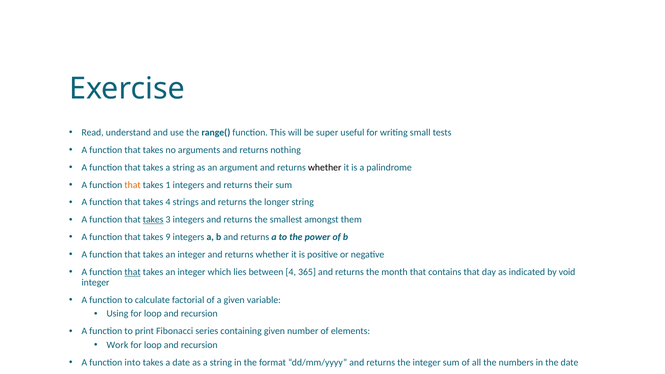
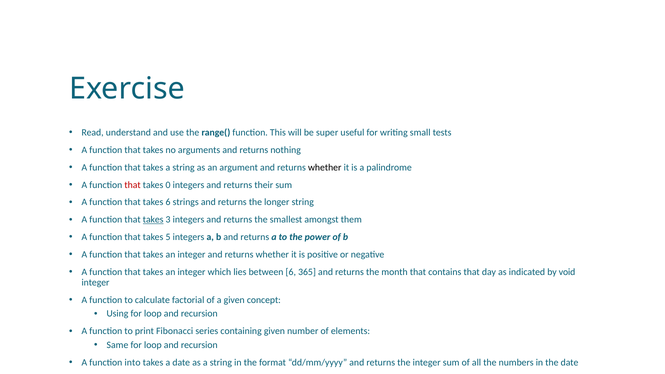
that at (133, 185) colour: orange -> red
1: 1 -> 0
takes 4: 4 -> 6
9: 9 -> 5
that at (133, 272) underline: present -> none
between 4: 4 -> 6
variable: variable -> concept
Work: Work -> Same
